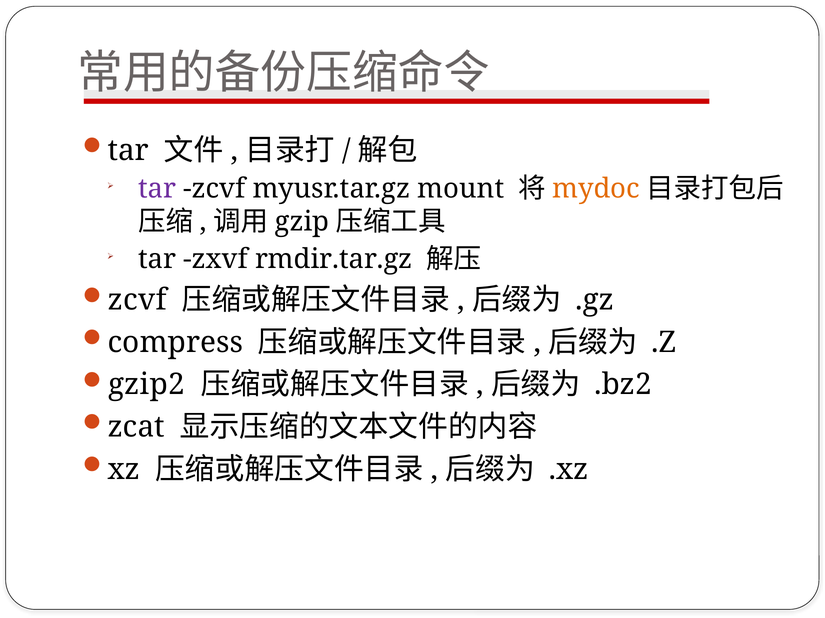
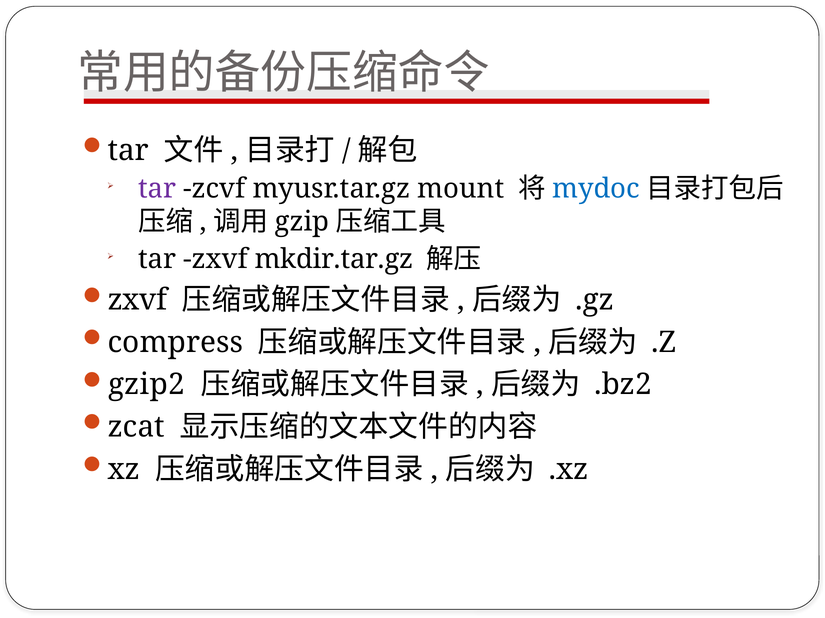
mydoc colour: orange -> blue
rmdir.tar.gz: rmdir.tar.gz -> mkdir.tar.gz
zcvf at (137, 300): zcvf -> zxvf
